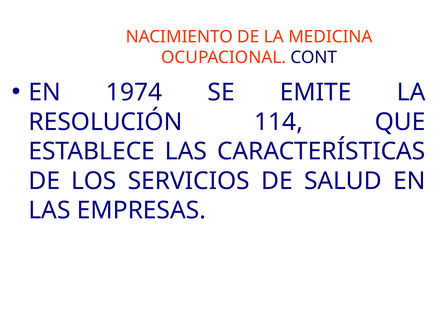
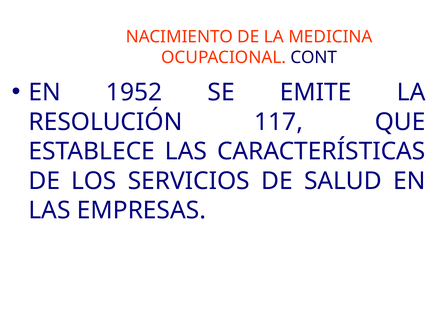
1974: 1974 -> 1952
114: 114 -> 117
